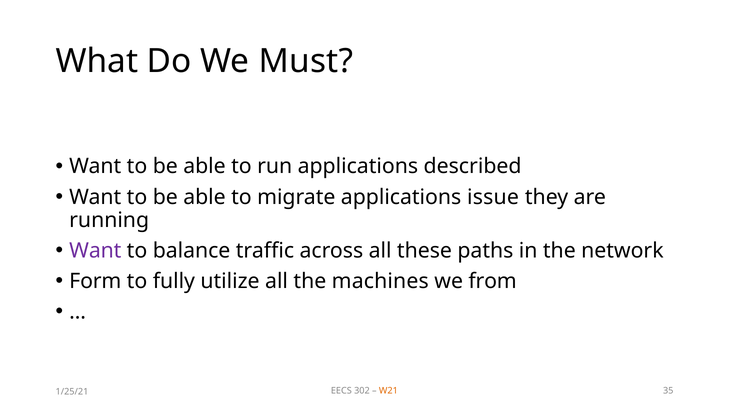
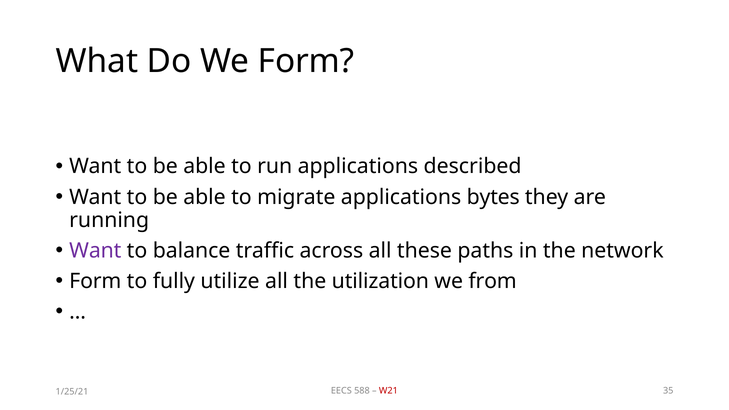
We Must: Must -> Form
issue: issue -> bytes
machines: machines -> utilization
302: 302 -> 588
W21 colour: orange -> red
